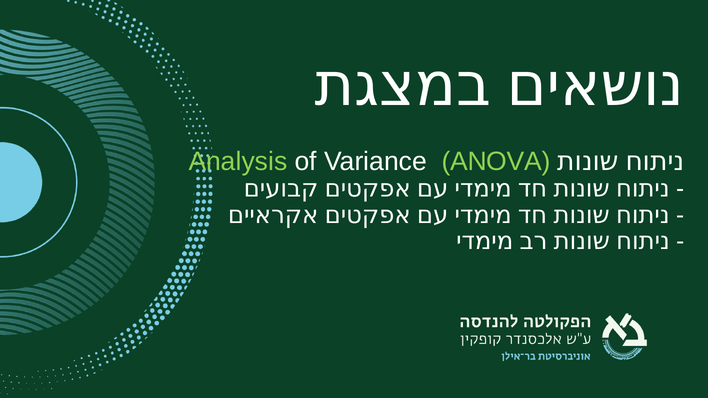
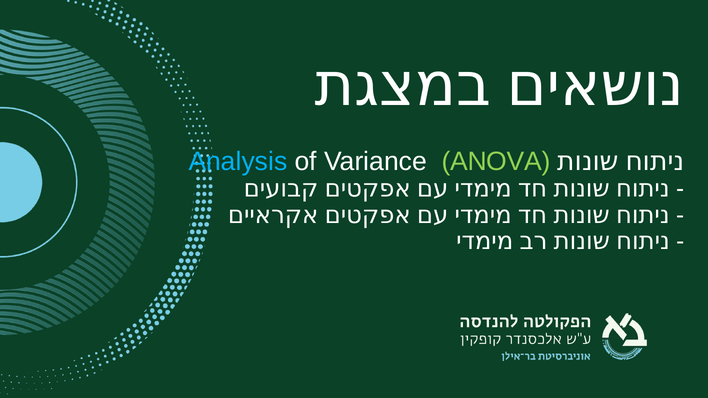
Analysis colour: light green -> light blue
